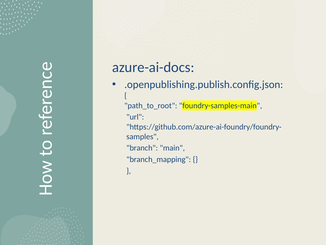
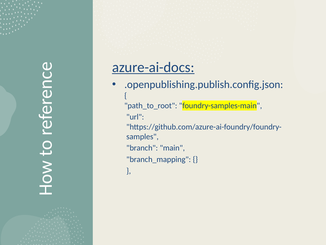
azure-ai-docs underline: none -> present
